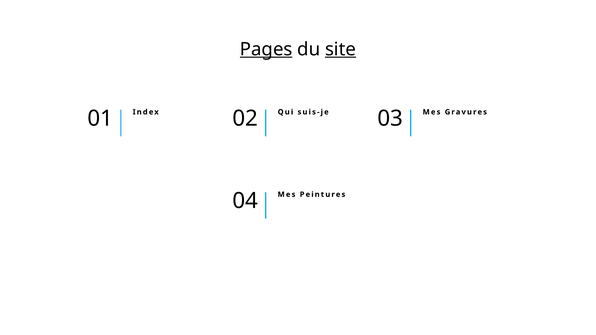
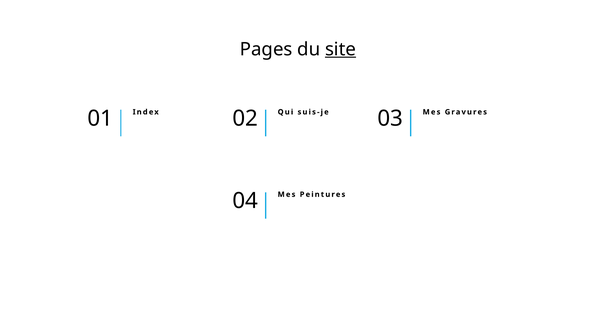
Pages underline: present -> none
